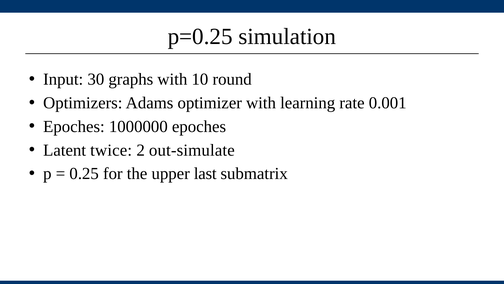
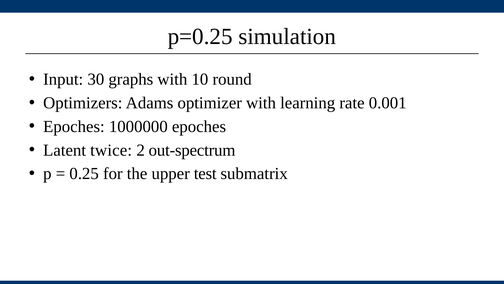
out-simulate: out-simulate -> out-spectrum
last: last -> test
